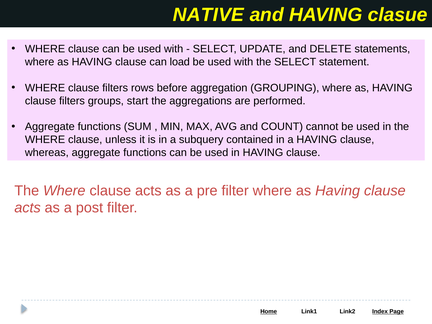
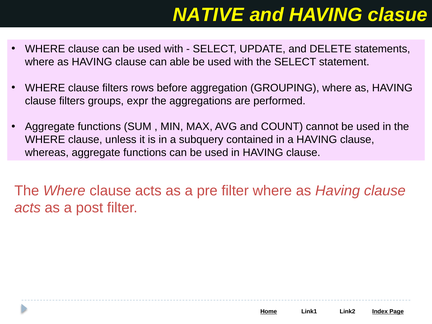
load: load -> able
start: start -> expr
